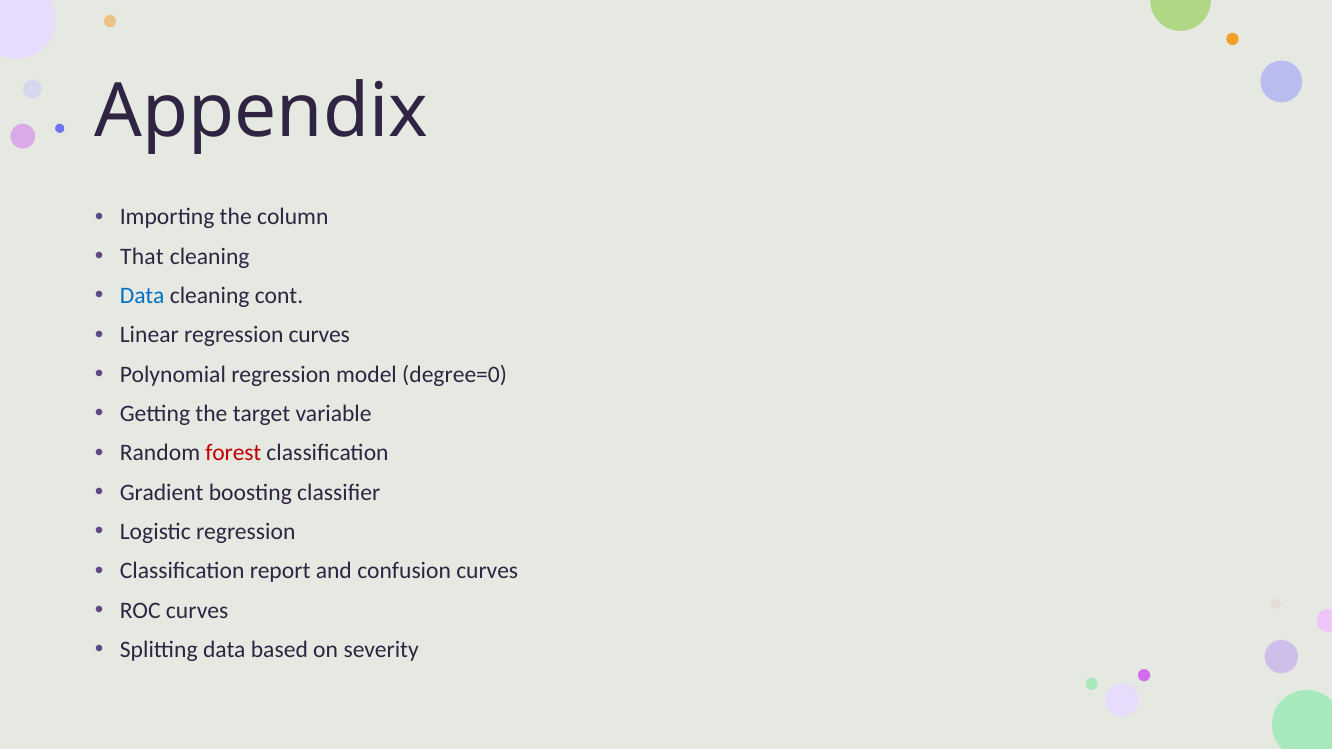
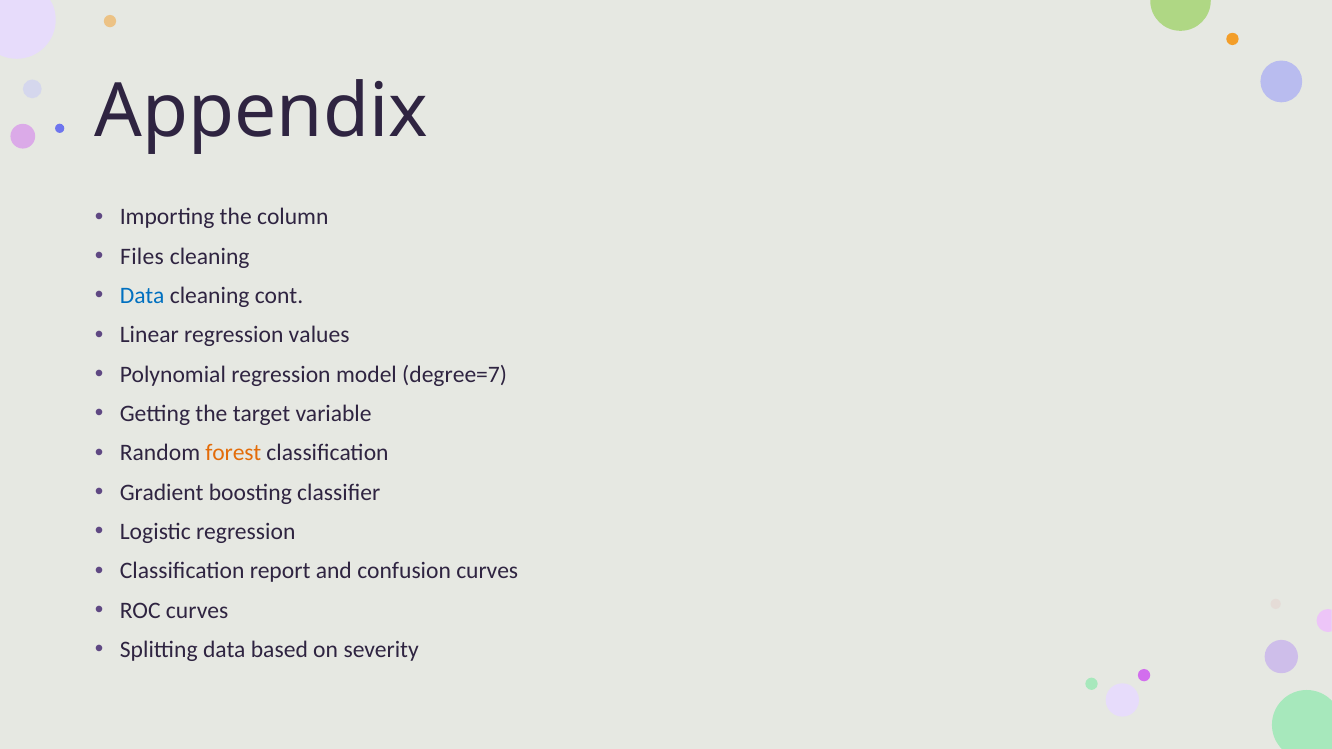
That: That -> Files
regression curves: curves -> values
degree=0: degree=0 -> degree=7
forest colour: red -> orange
